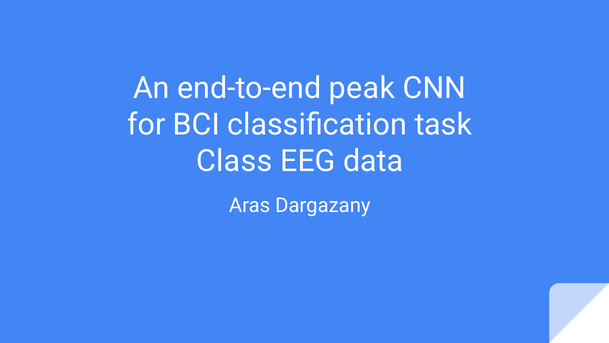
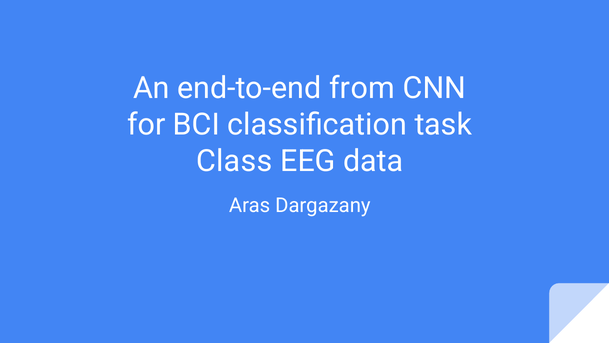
peak: peak -> from
